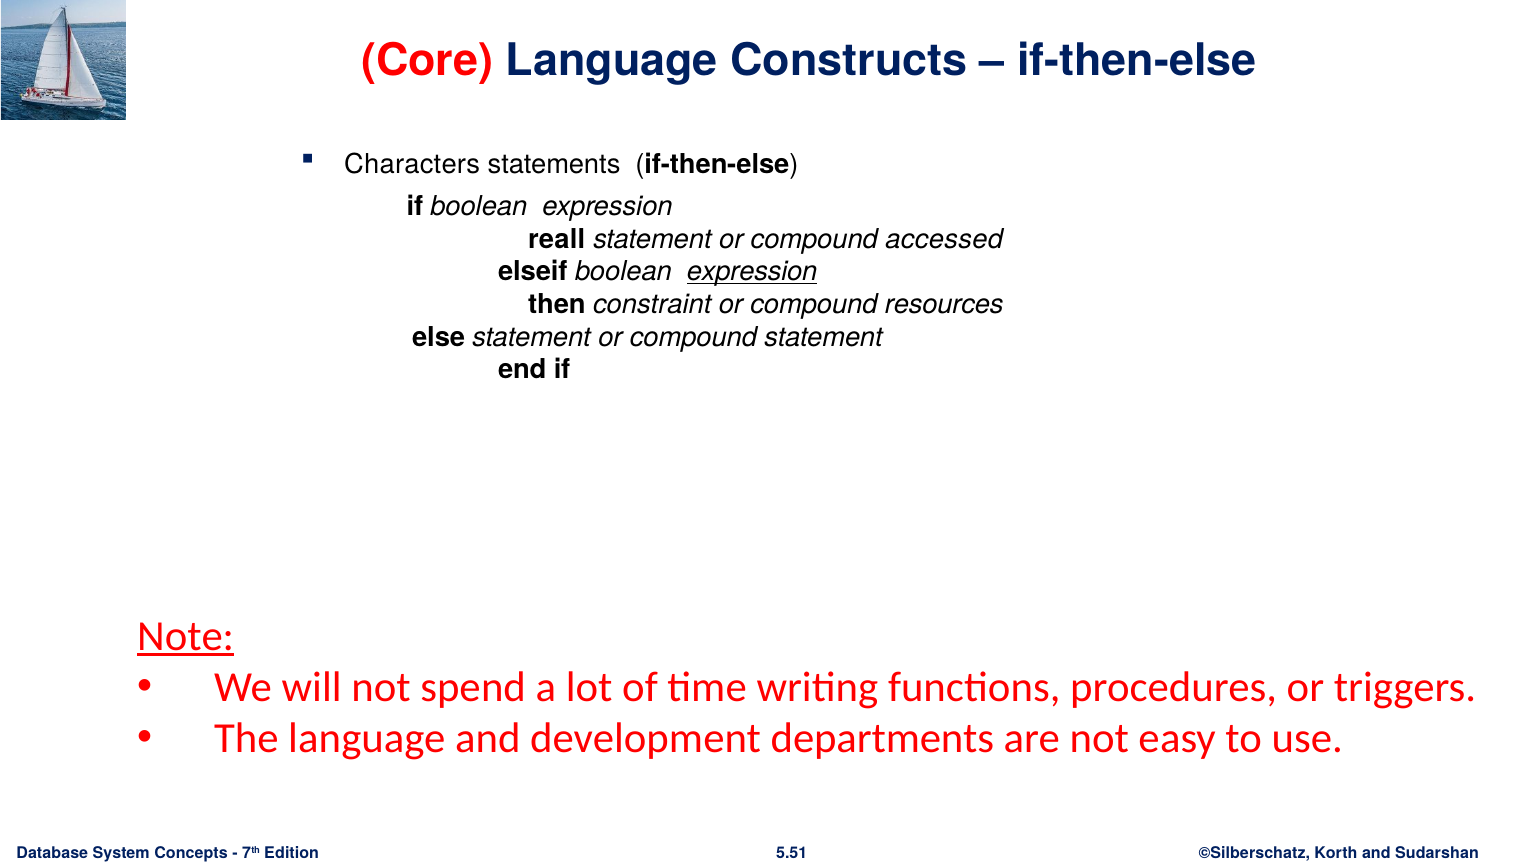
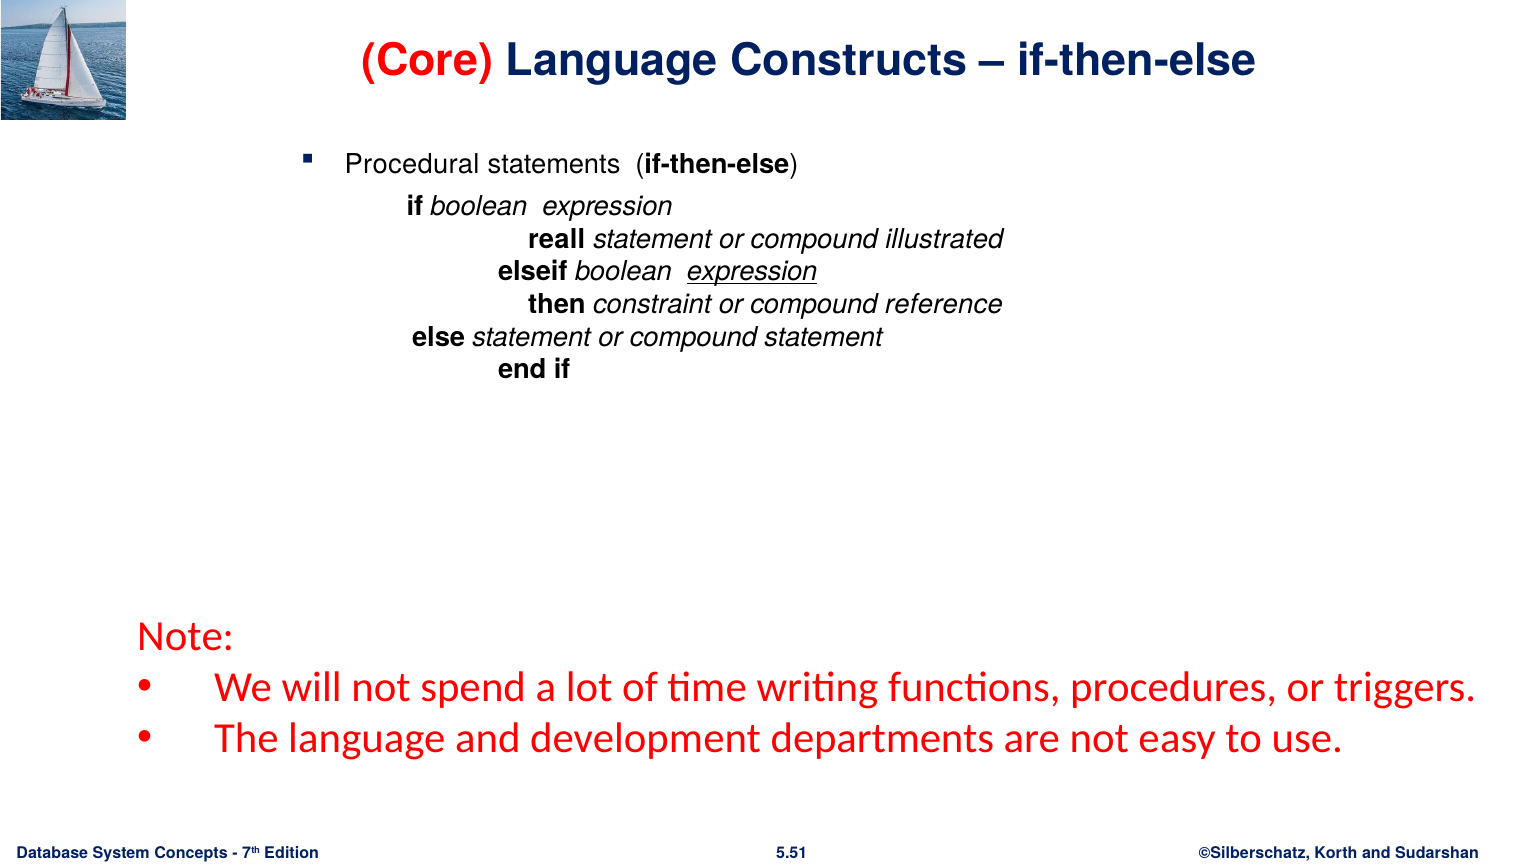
Characters: Characters -> Procedural
accessed: accessed -> illustrated
resources: resources -> reference
Note underline: present -> none
